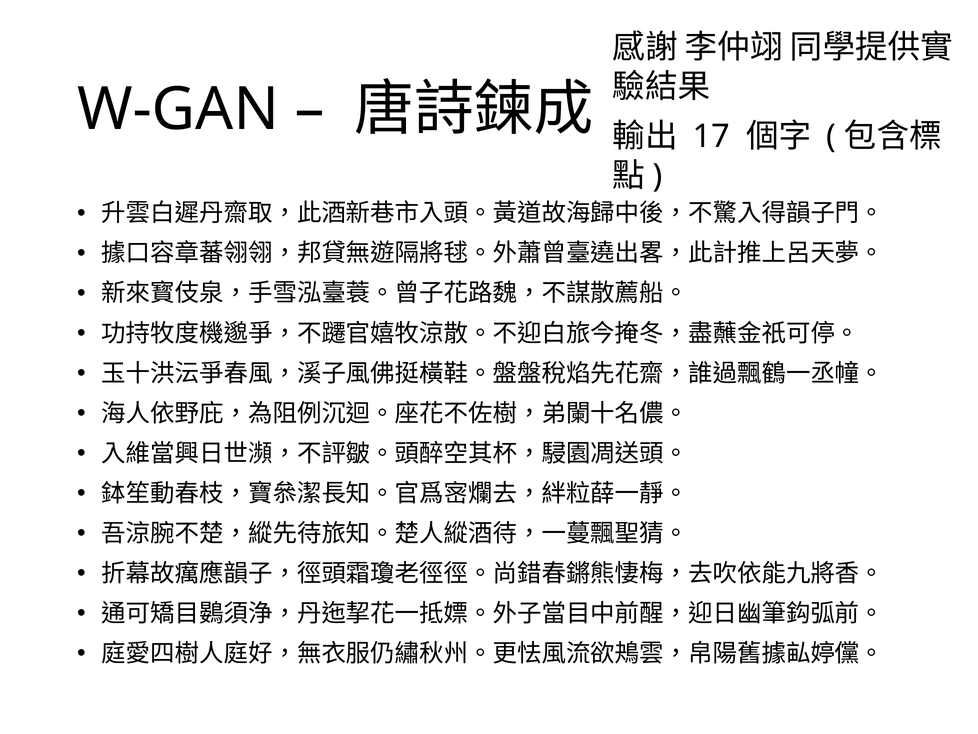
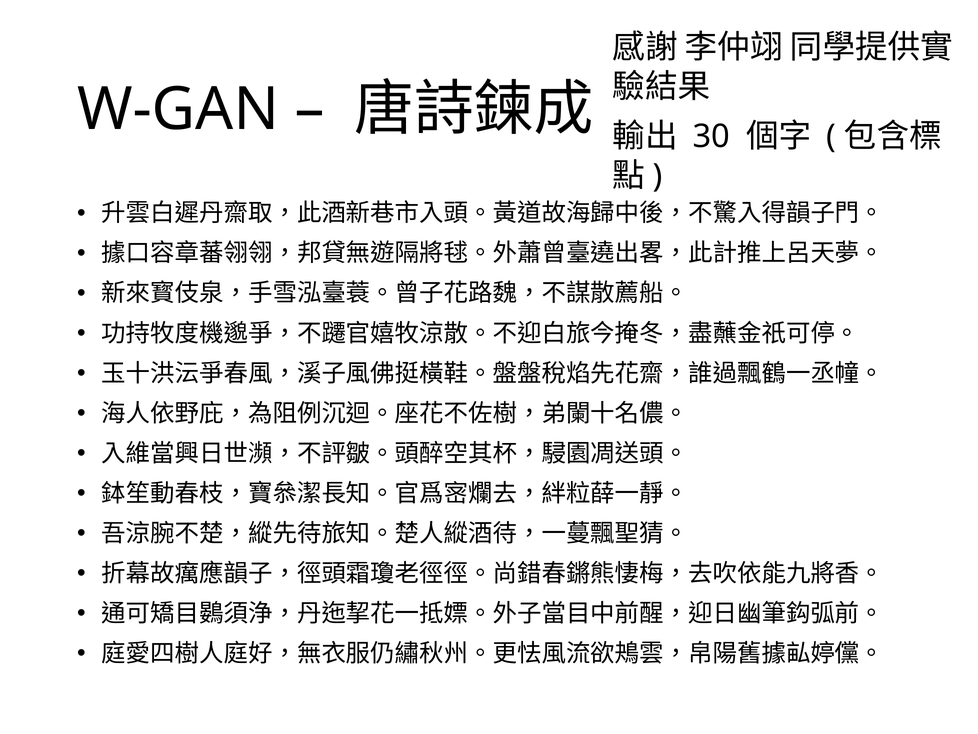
17: 17 -> 30
